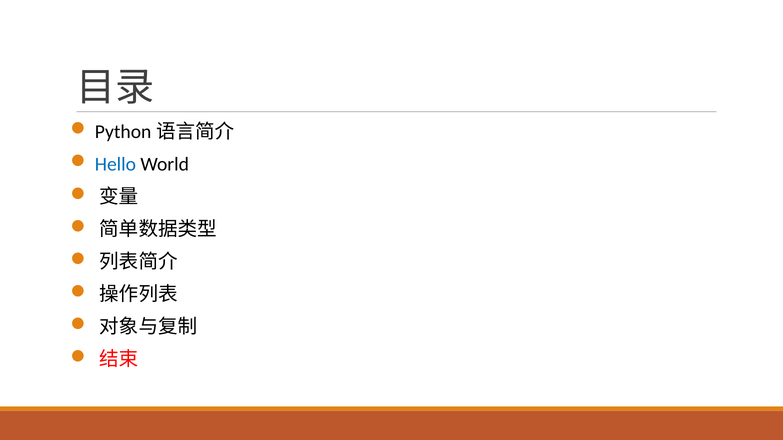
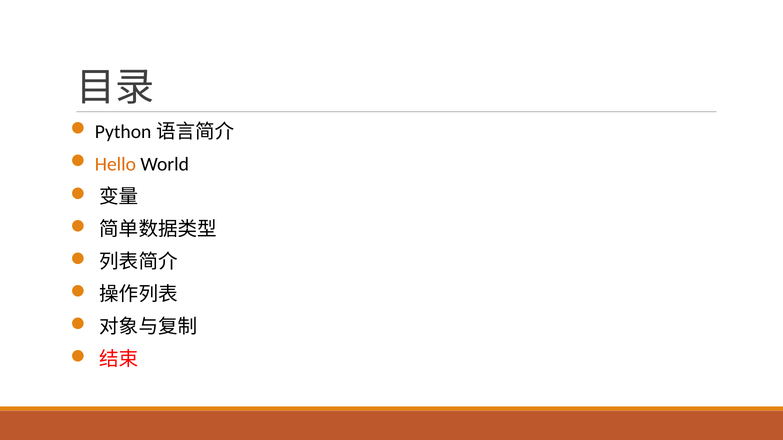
Hello colour: blue -> orange
